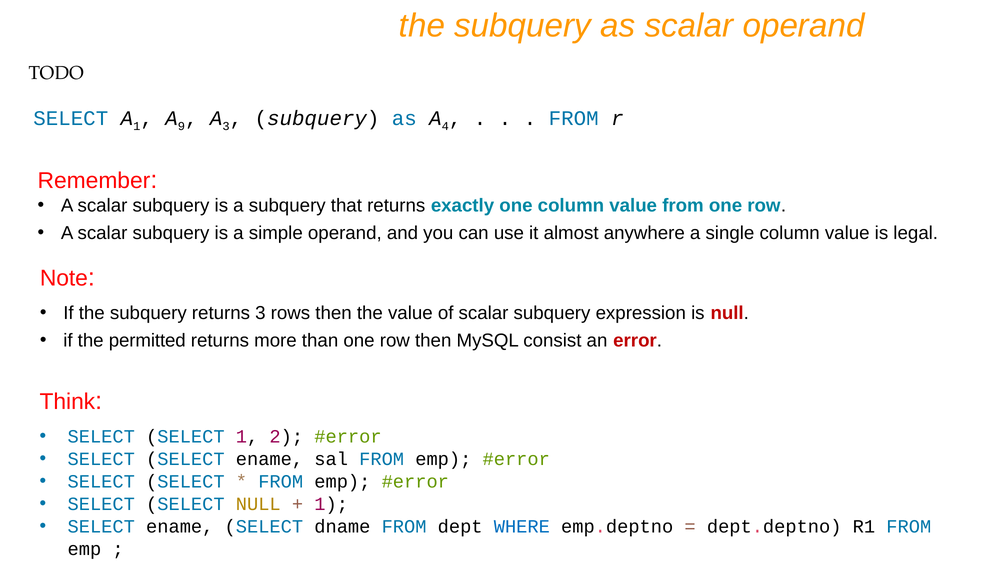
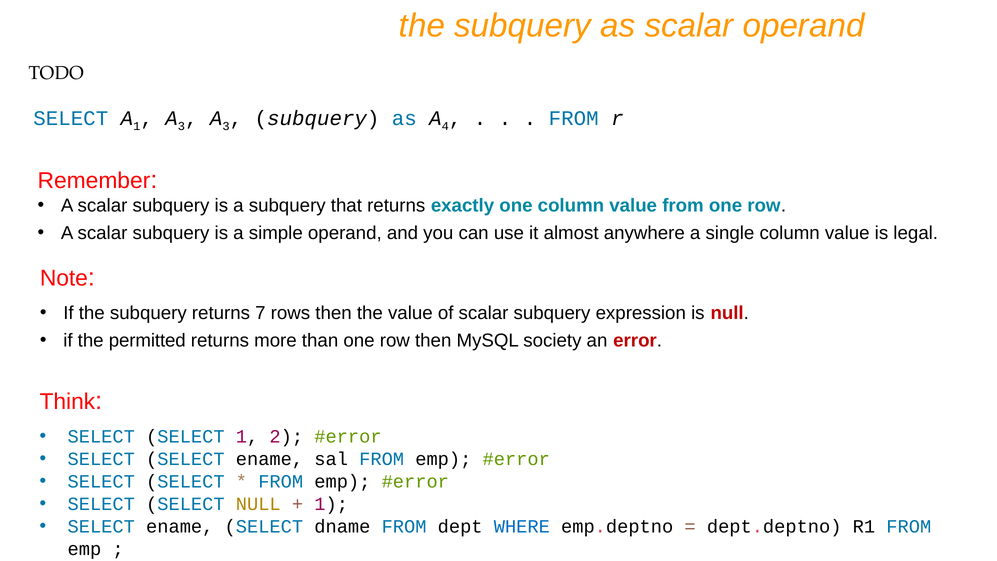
9 at (181, 126): 9 -> 3
returns 3: 3 -> 7
consist: consist -> society
